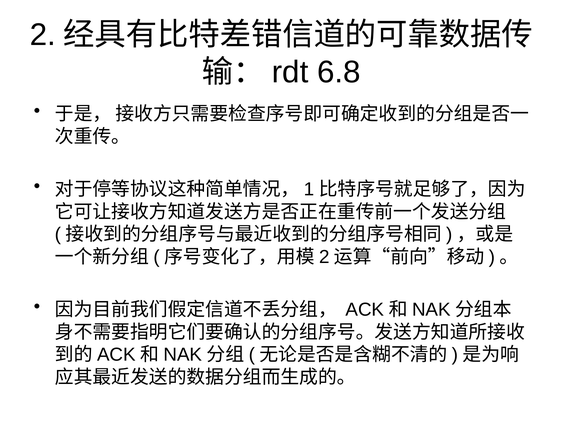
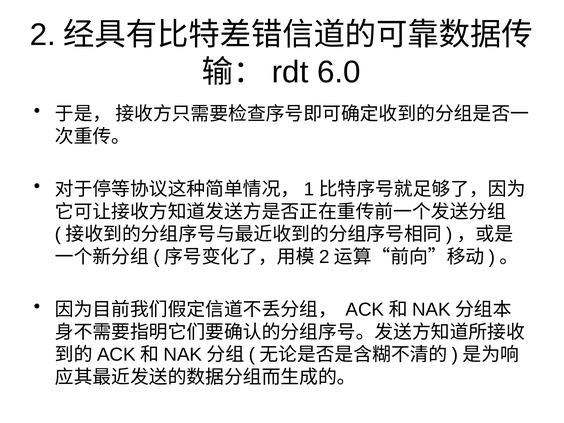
6.8: 6.8 -> 6.0
